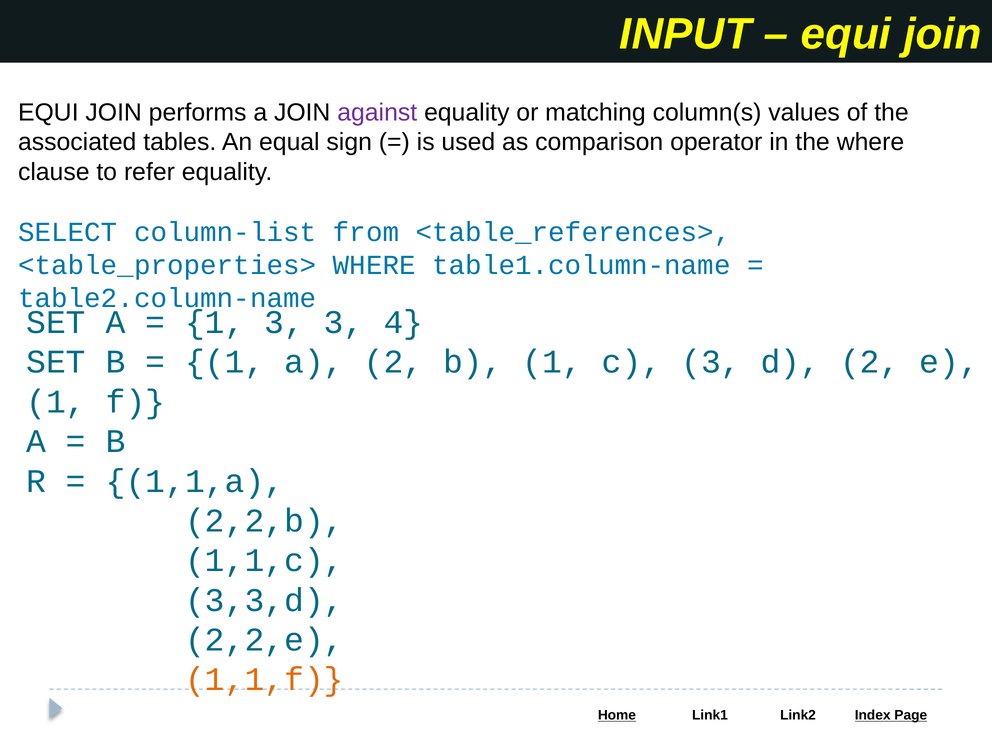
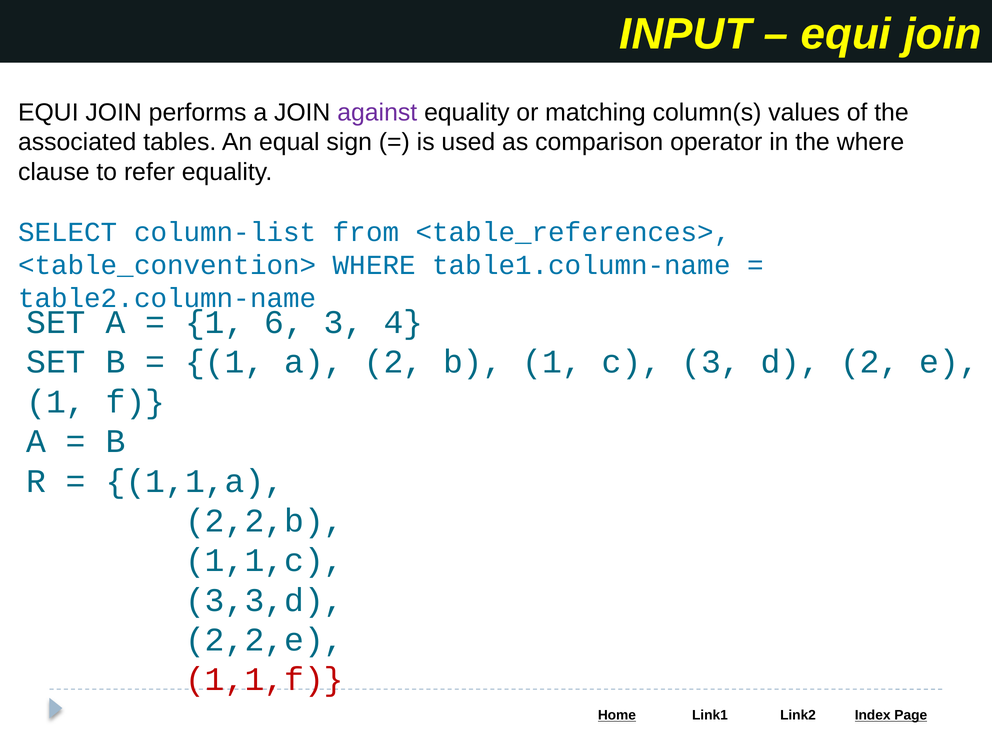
<table_properties>: <table_properties> -> <table_convention>
1 3: 3 -> 6
1,1,f colour: orange -> red
